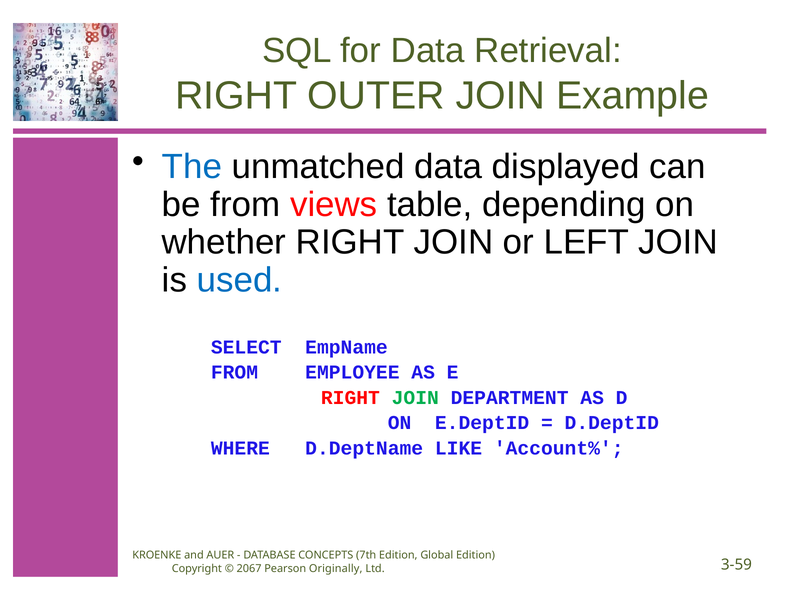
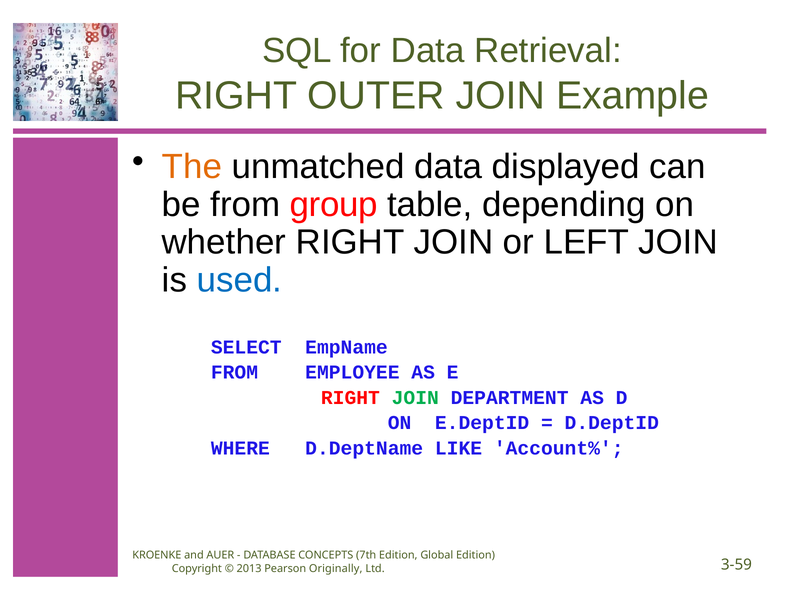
The colour: blue -> orange
views: views -> group
2067: 2067 -> 2013
